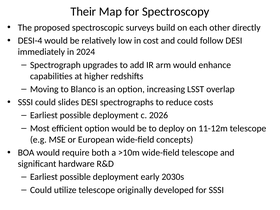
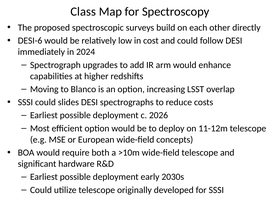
Their: Their -> Class
DESI-4: DESI-4 -> DESI-6
